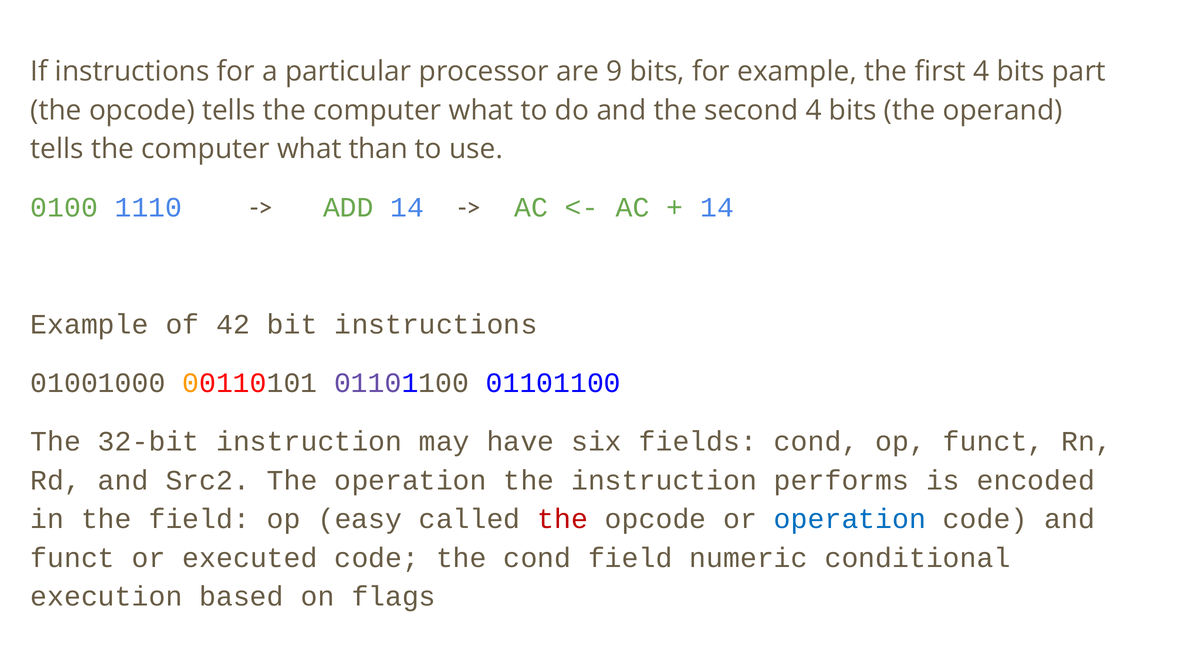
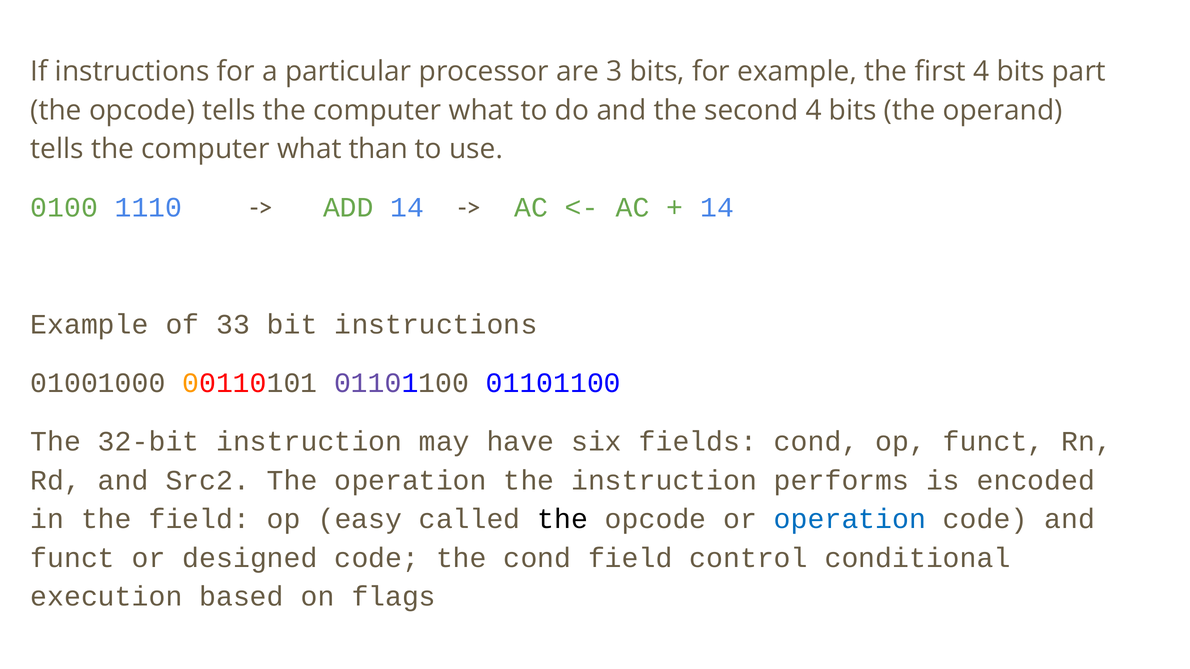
9: 9 -> 3
42: 42 -> 33
the at (563, 519) colour: red -> black
executed: executed -> designed
numeric: numeric -> control
